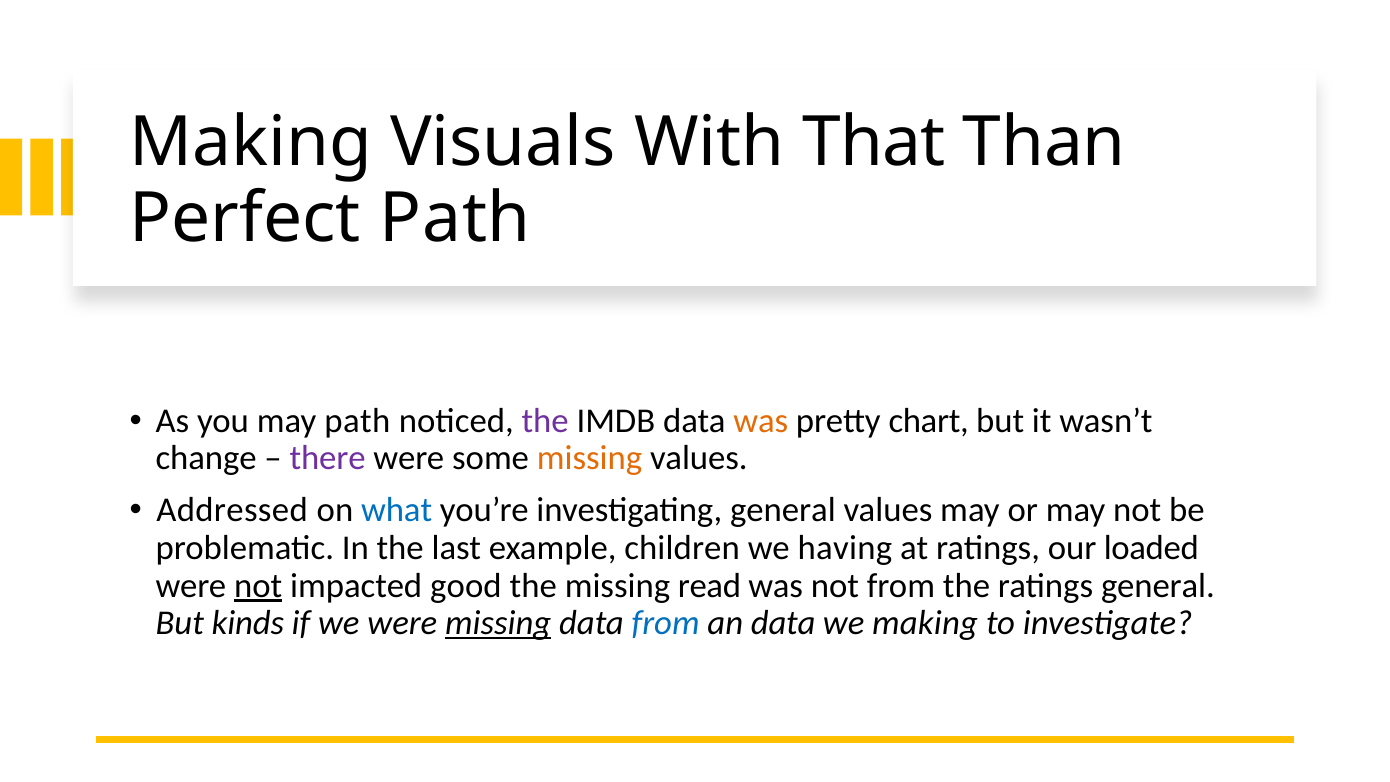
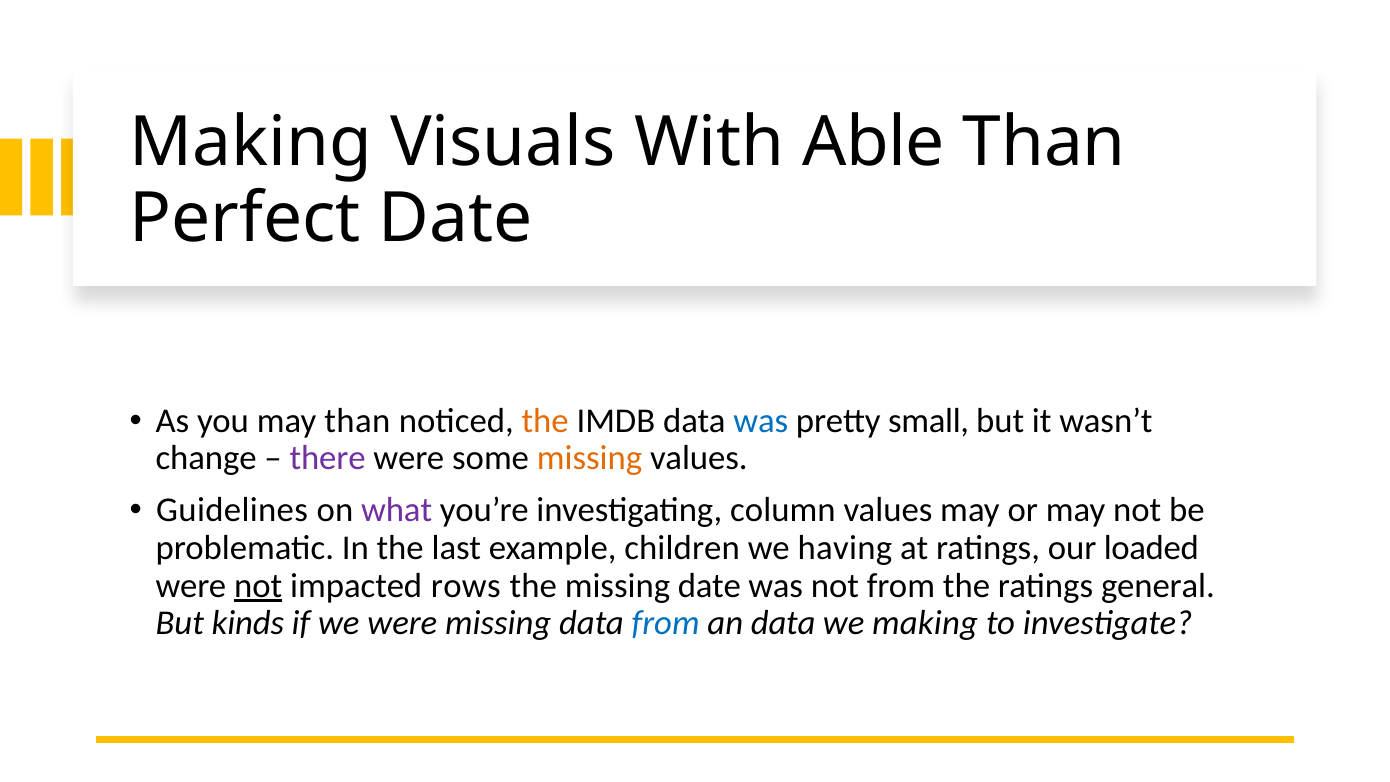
That: That -> Able
Perfect Path: Path -> Date
may path: path -> than
the at (545, 421) colour: purple -> orange
was at (761, 421) colour: orange -> blue
chart: chart -> small
Addressed: Addressed -> Guidelines
what colour: blue -> purple
investigating general: general -> column
good: good -> rows
missing read: read -> date
missing at (498, 623) underline: present -> none
